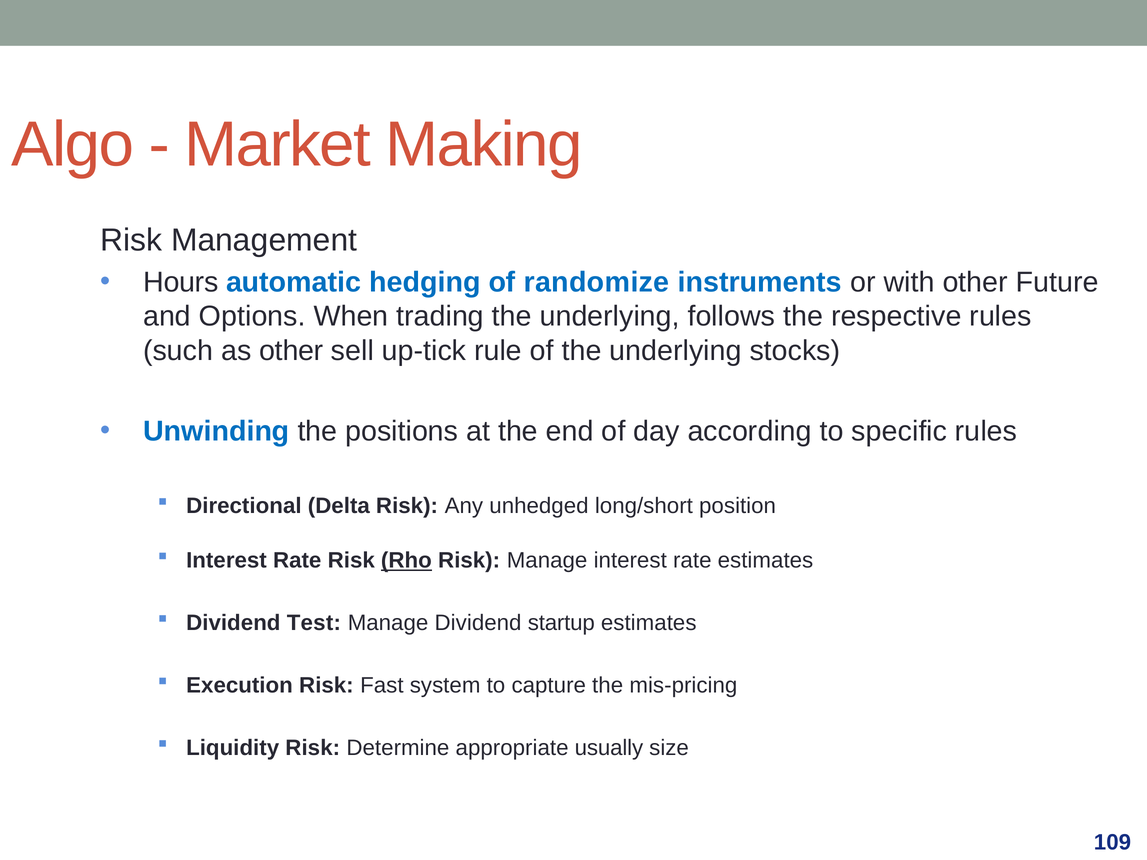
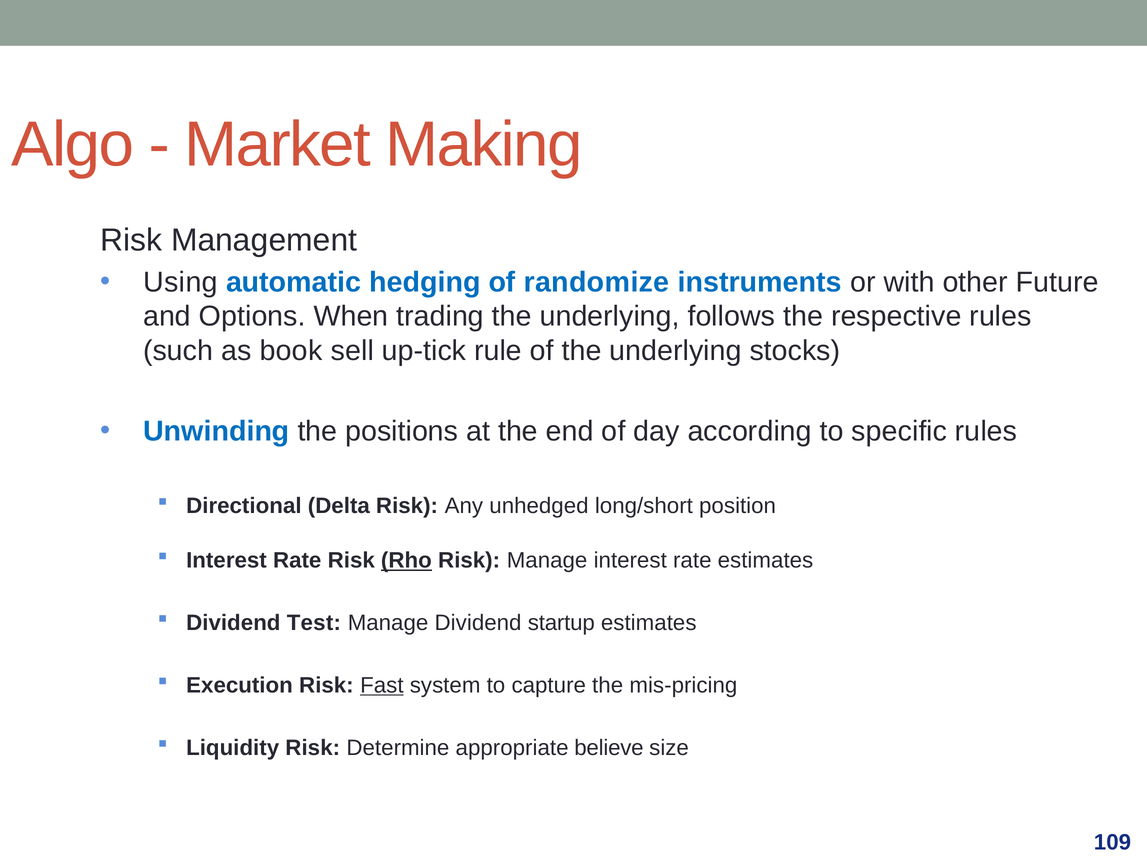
Hours: Hours -> Using
as other: other -> book
Fast underline: none -> present
usually: usually -> believe
